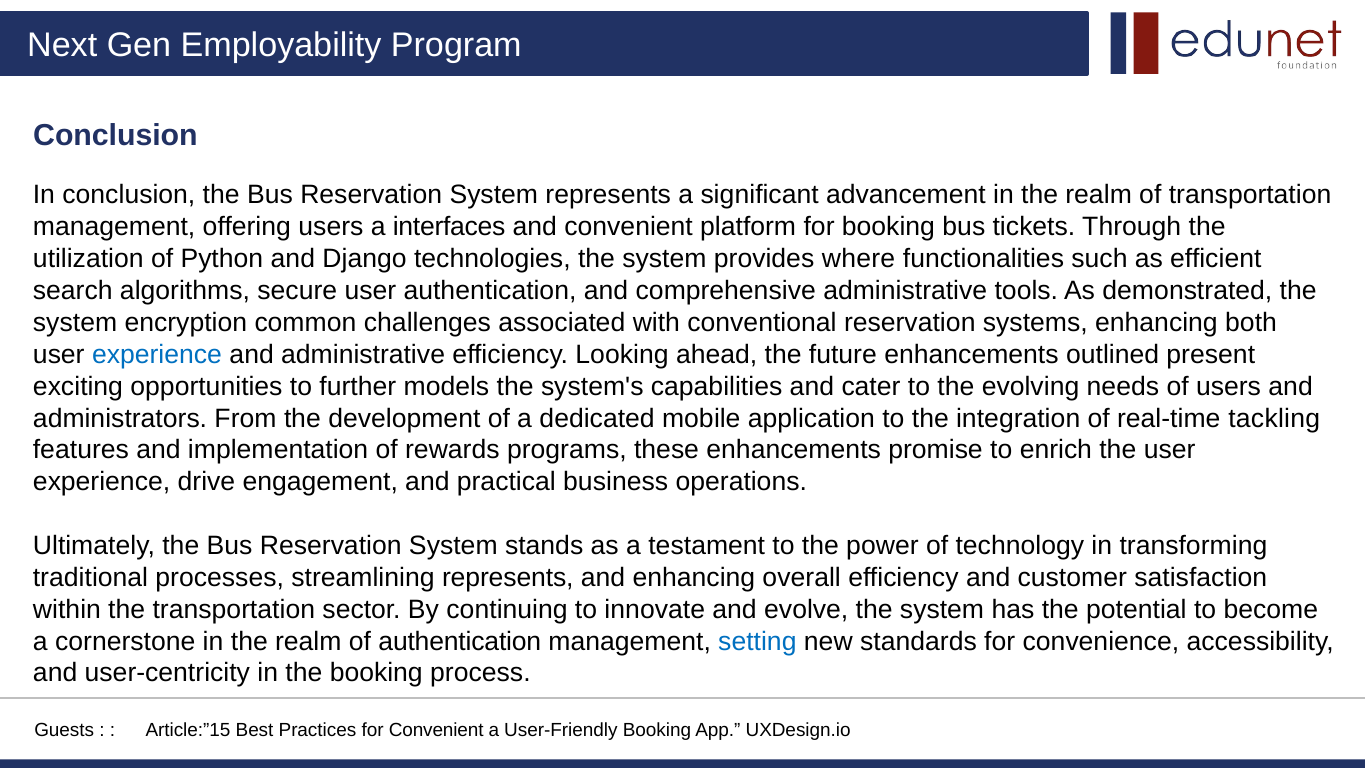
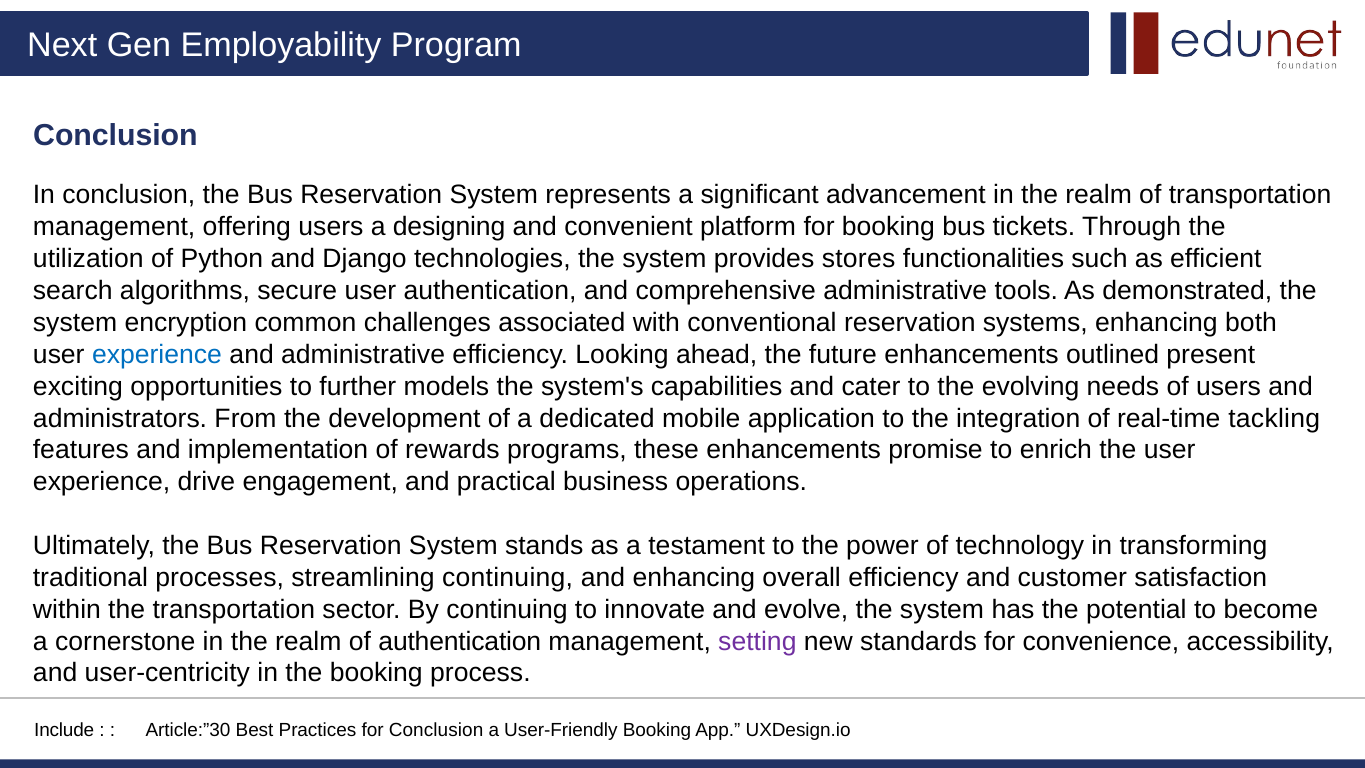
interfaces: interfaces -> designing
where: where -> stores
streamlining represents: represents -> continuing
setting colour: blue -> purple
Guests: Guests -> Include
Article:”15: Article:”15 -> Article:”30
for Convenient: Convenient -> Conclusion
